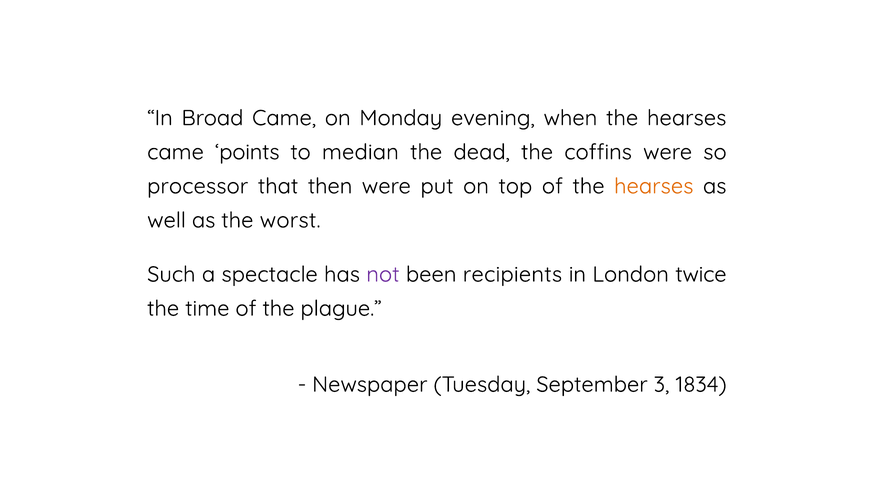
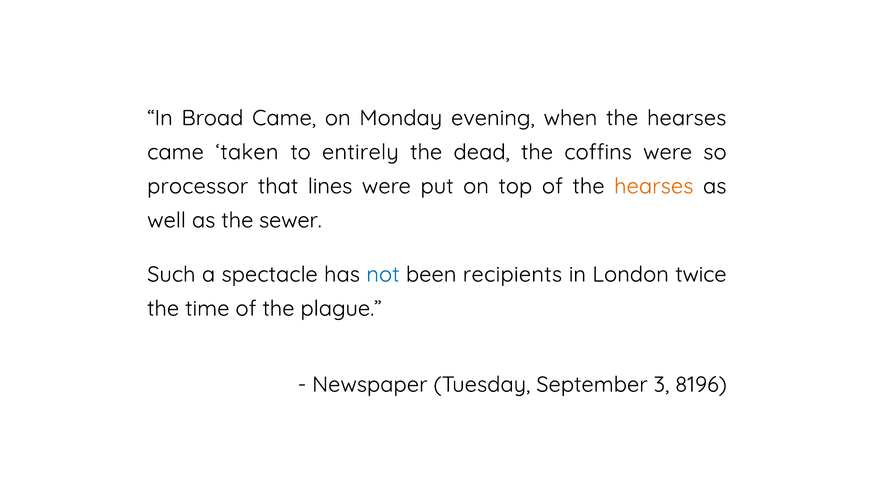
points: points -> taken
median: median -> entirely
then: then -> lines
worst: worst -> sewer
not colour: purple -> blue
1834: 1834 -> 8196
